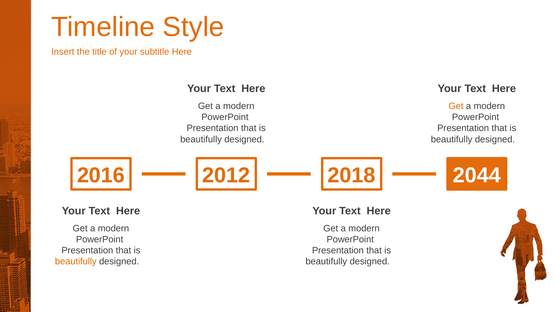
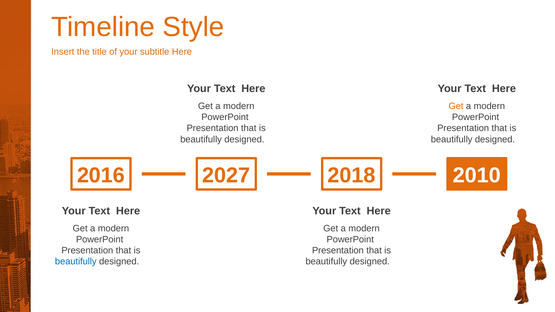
2012: 2012 -> 2027
2044: 2044 -> 2010
beautifully at (76, 262) colour: orange -> blue
